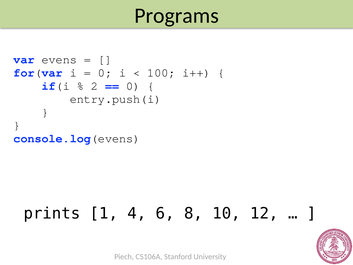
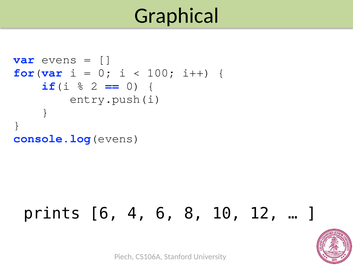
Programs: Programs -> Graphical
prints 1: 1 -> 6
